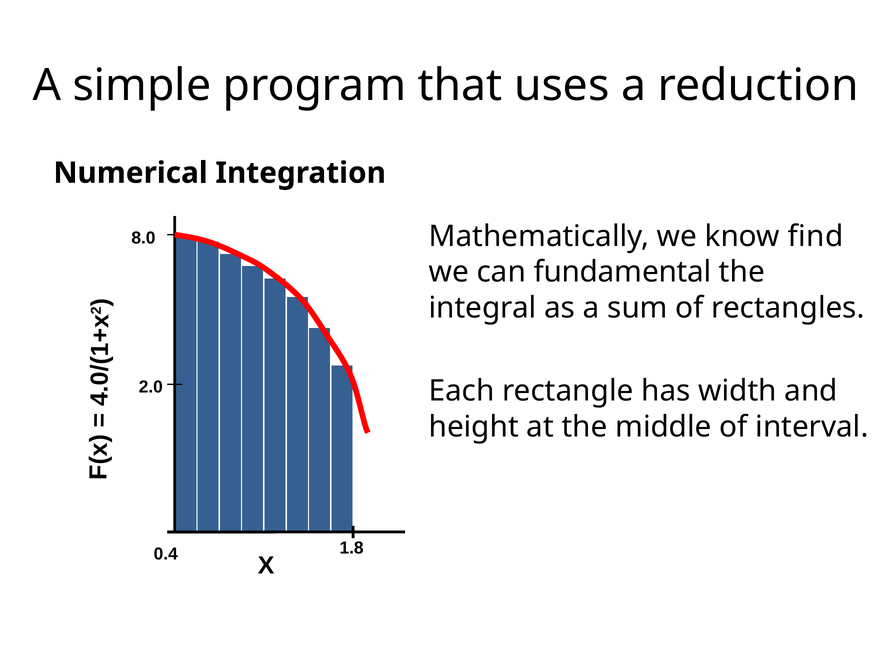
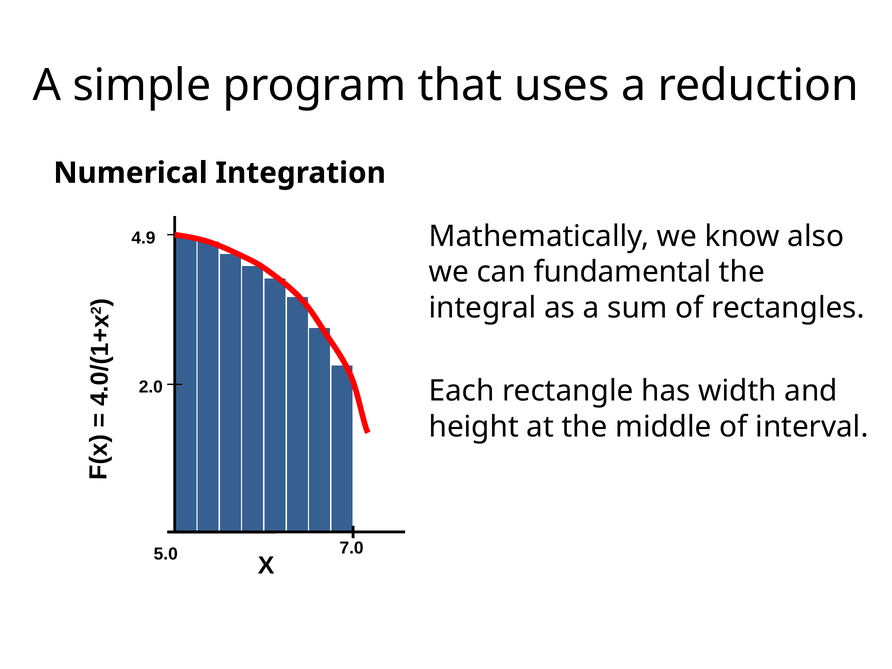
find: find -> also
8.0: 8.0 -> 4.9
1.8: 1.8 -> 7.0
0.4: 0.4 -> 5.0
